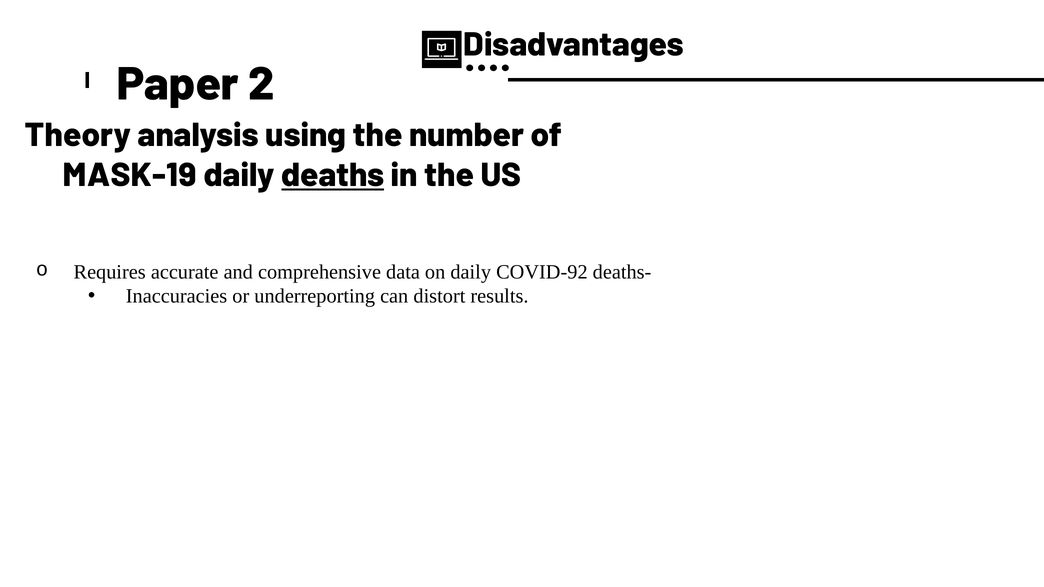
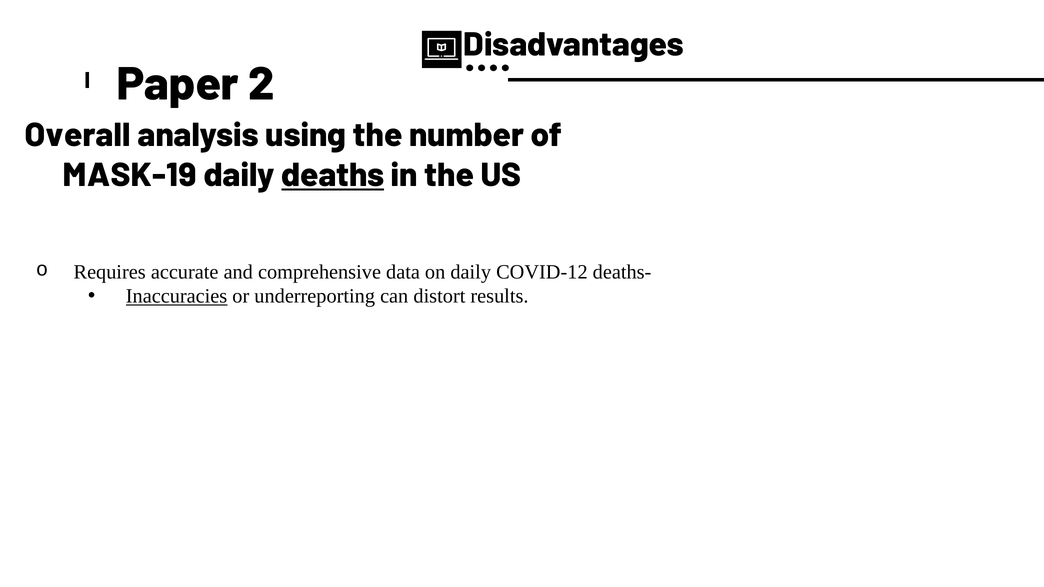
Theory: Theory -> Overall
COVID-92: COVID-92 -> COVID-12
Inaccuracies underline: none -> present
